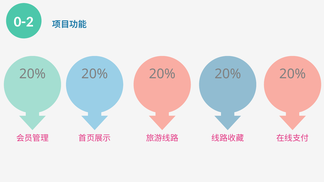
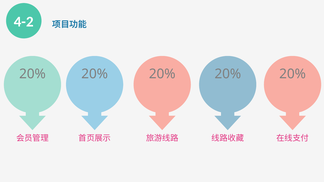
0-2: 0-2 -> 4-2
